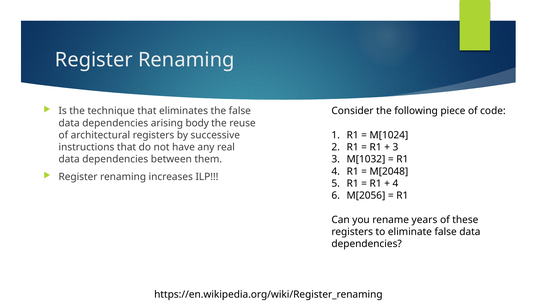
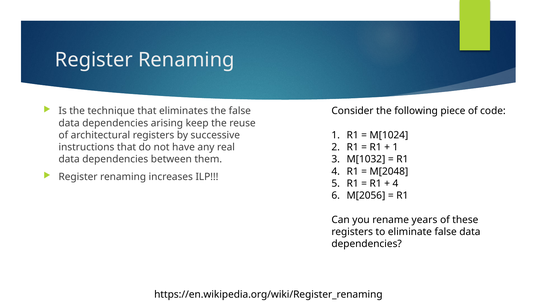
body: body -> keep
3 at (395, 147): 3 -> 1
